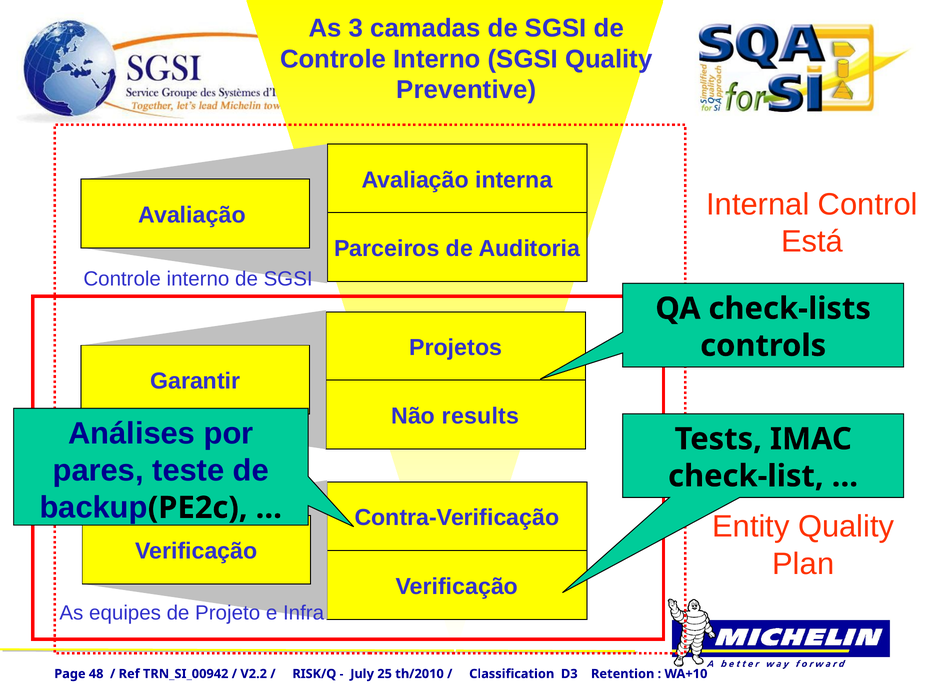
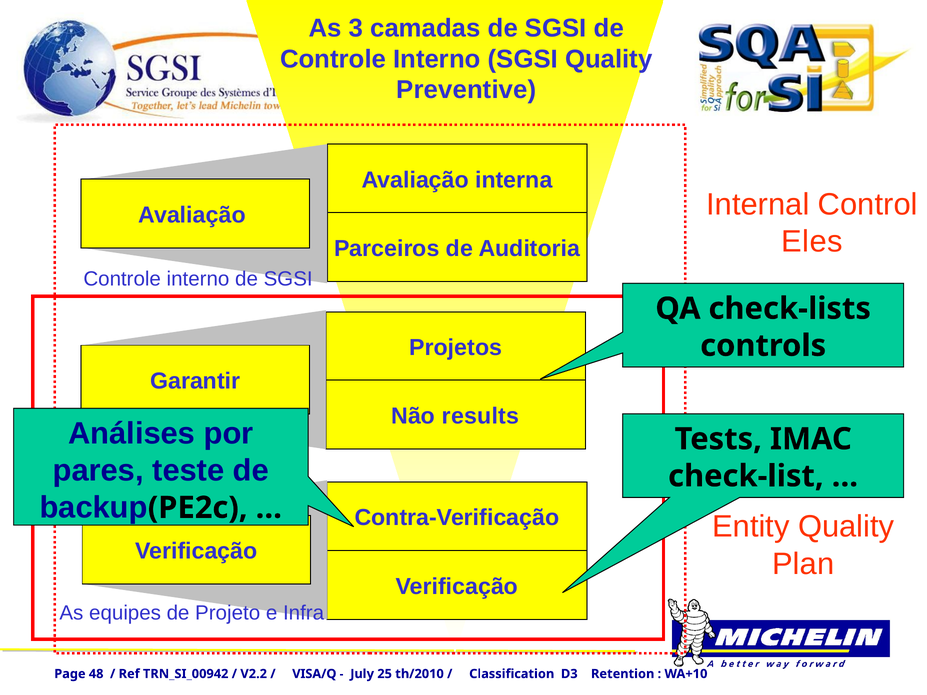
Está: Está -> Eles
RISK/Q: RISK/Q -> VISA/Q
